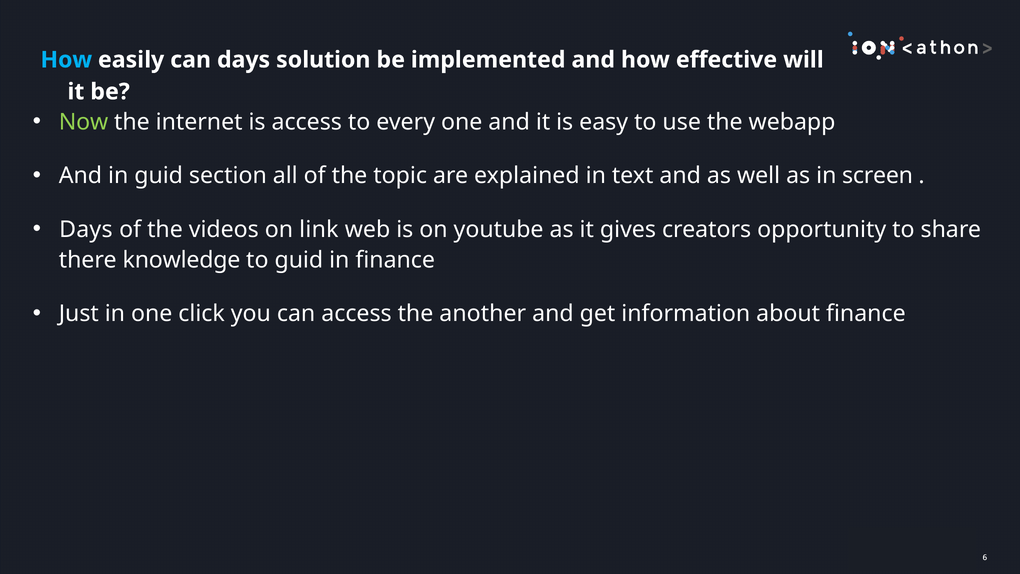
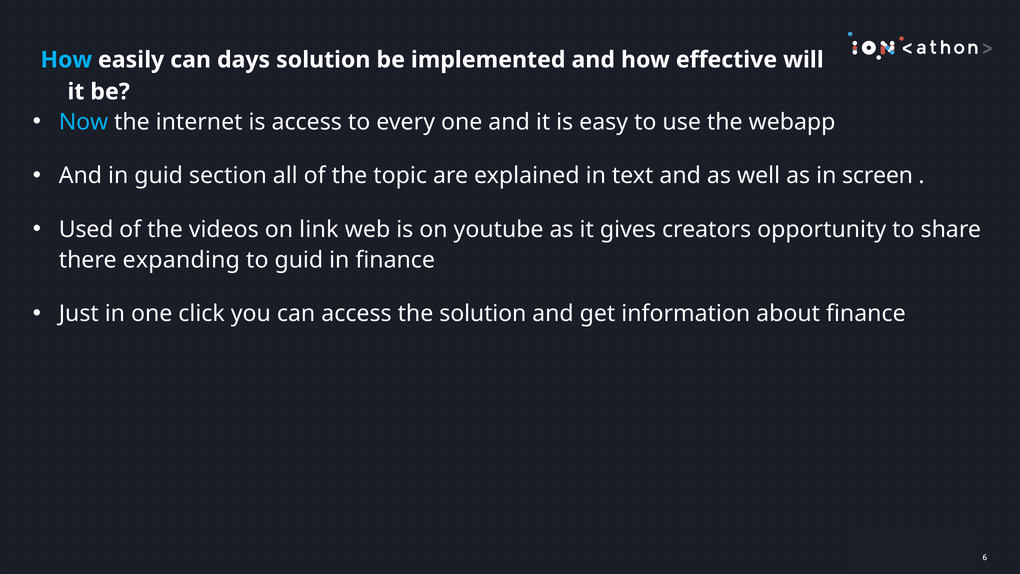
Now colour: light green -> light blue
Days at (86, 229): Days -> Used
knowledge: knowledge -> expanding
the another: another -> solution
